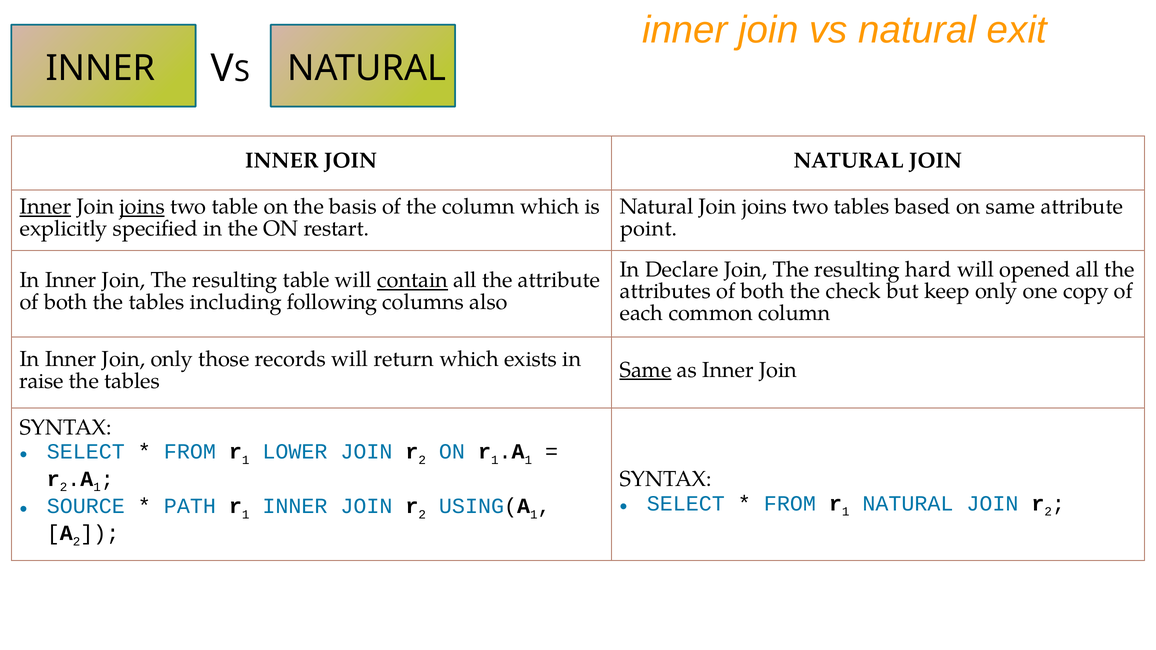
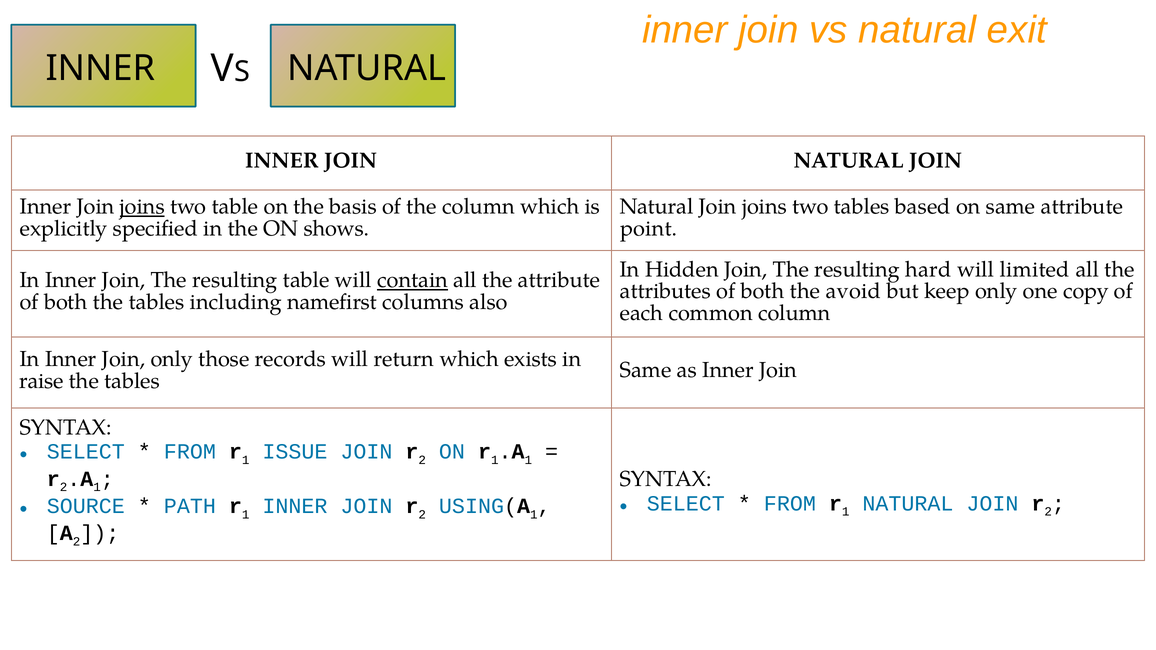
Inner at (45, 207) underline: present -> none
restart: restart -> shows
Declare: Declare -> Hidden
opened: opened -> limited
check: check -> avoid
following: following -> namefirst
Same at (646, 370) underline: present -> none
LOWER: LOWER -> ISSUE
